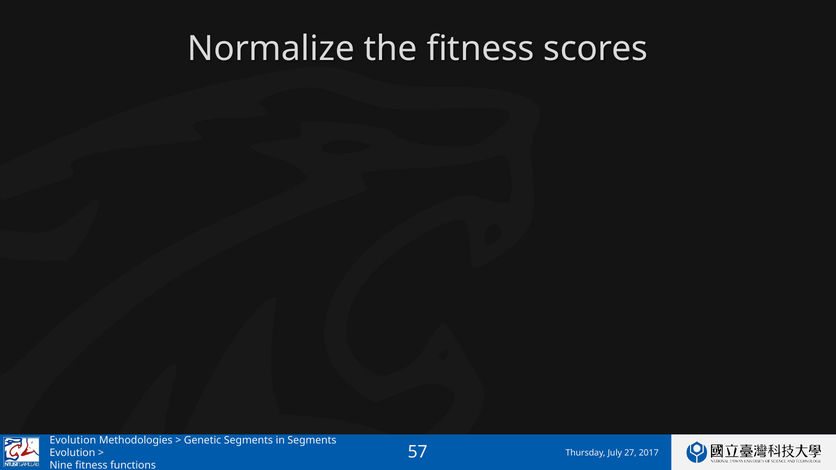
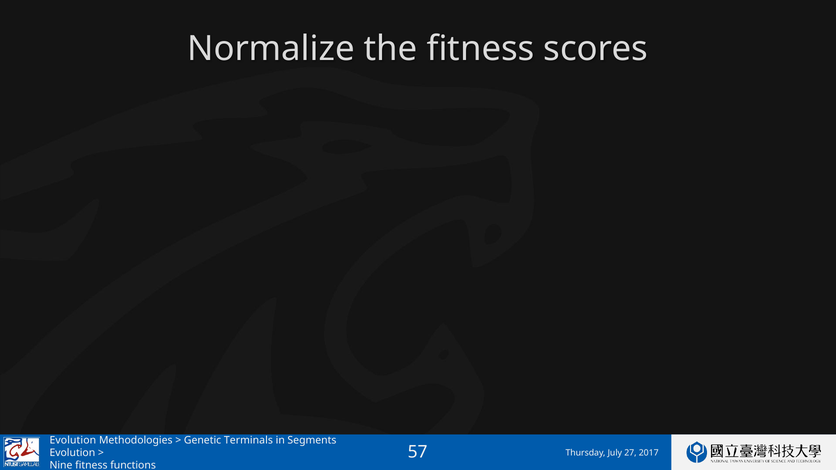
Genetic Segments: Segments -> Terminals
